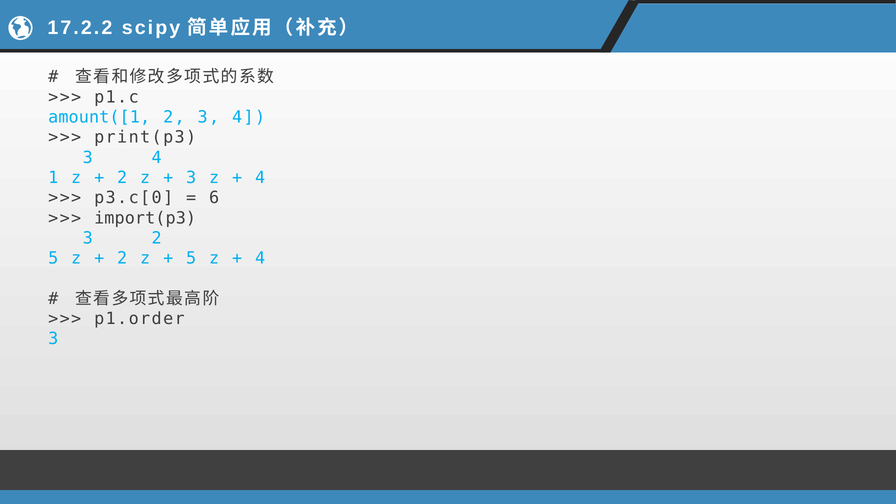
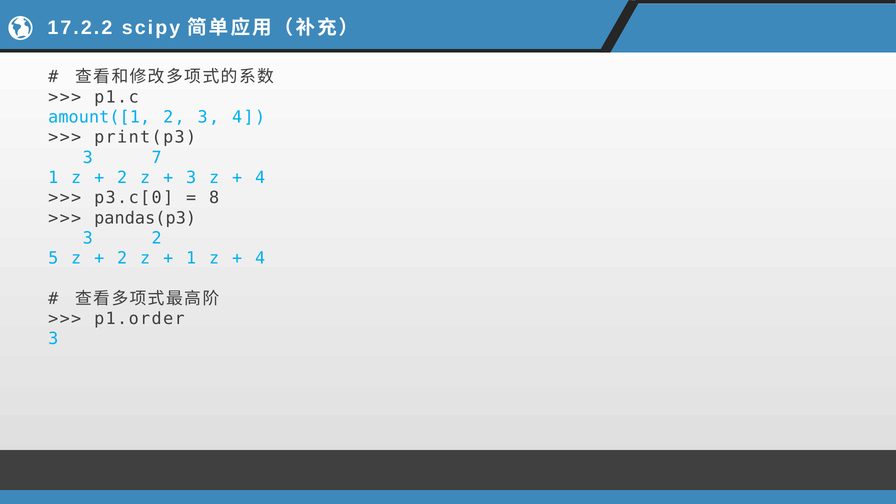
4 at (157, 158): 4 -> 7
6: 6 -> 8
import(p3: import(p3 -> pandas(p3
5 at (191, 258): 5 -> 1
